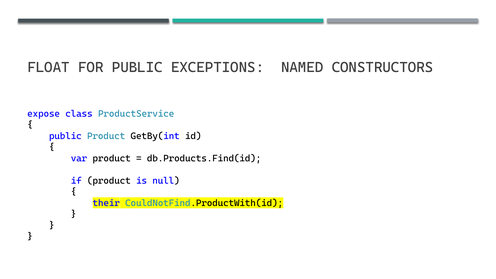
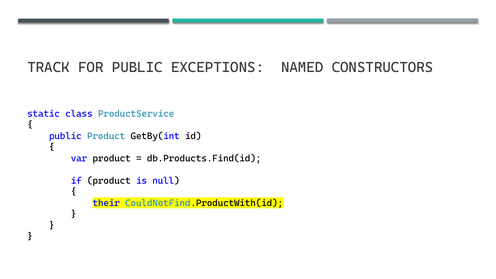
FLOAT: FLOAT -> TRACK
expose: expose -> static
